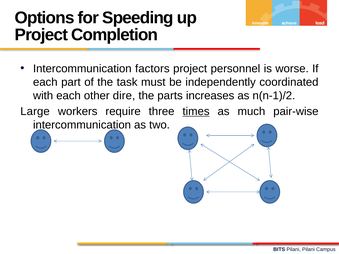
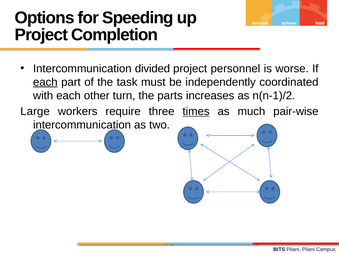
factors: factors -> divided
each at (45, 82) underline: none -> present
dire: dire -> turn
